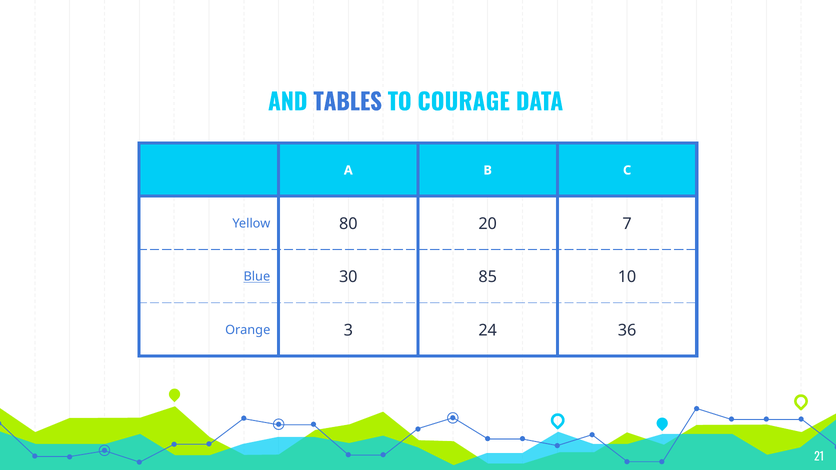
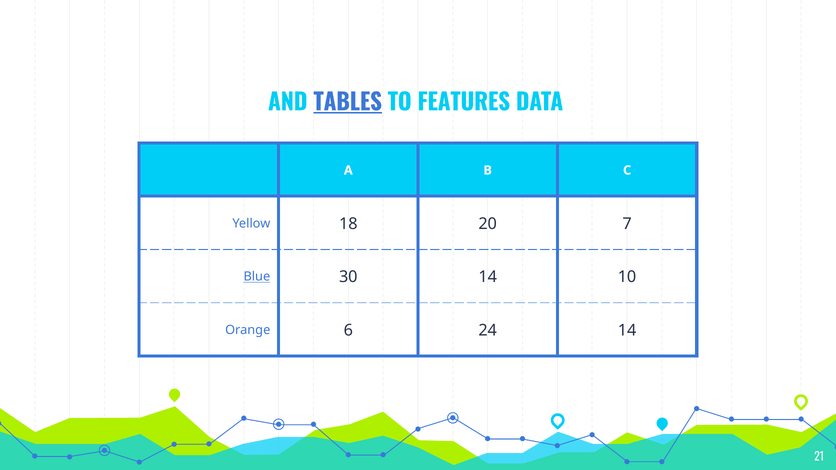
TABLES underline: none -> present
COURAGE: COURAGE -> FEATURES
80: 80 -> 18
30 85: 85 -> 14
3: 3 -> 6
24 36: 36 -> 14
